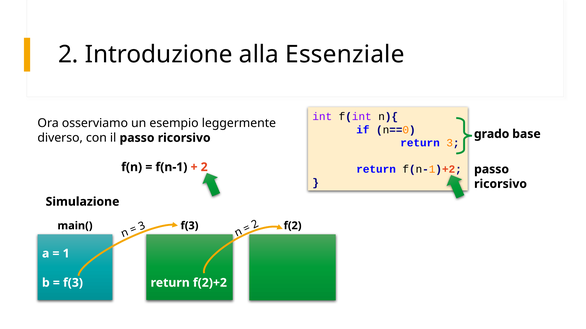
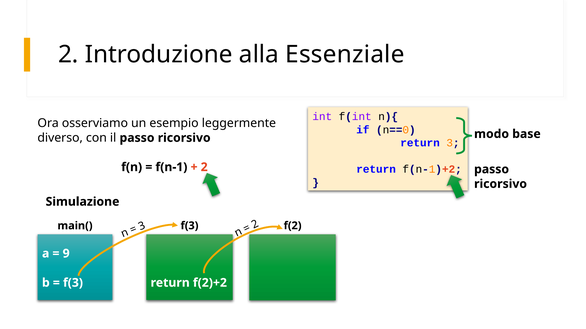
grado: grado -> modo
1: 1 -> 9
